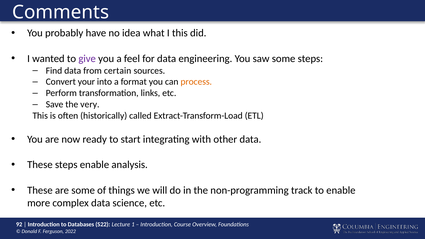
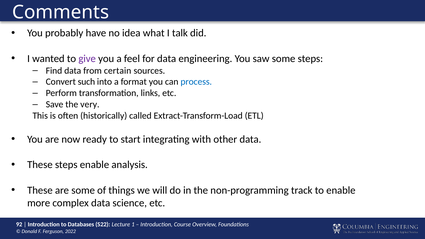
I this: this -> talk
your: your -> such
process colour: orange -> blue
